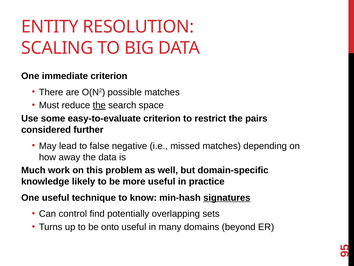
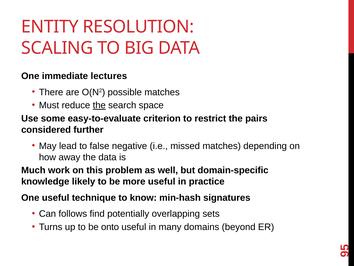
immediate criterion: criterion -> lectures
signatures underline: present -> none
control: control -> follows
